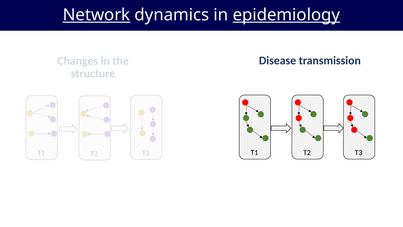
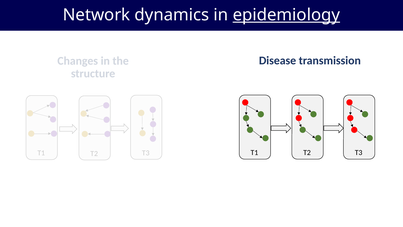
Network underline: present -> none
